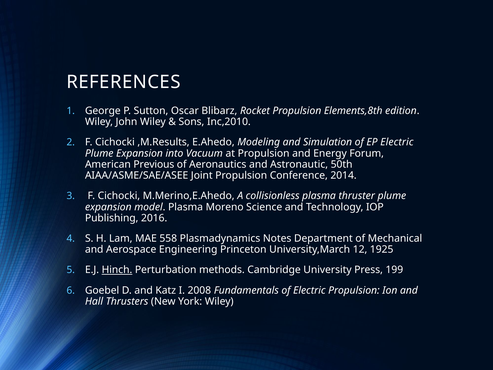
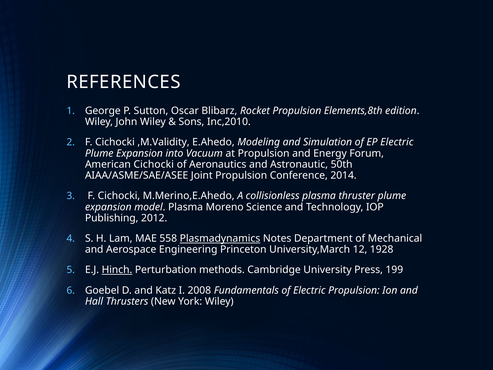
,M.Results: ,M.Results -> ,M.Validity
American Previous: Previous -> Cichocki
2016: 2016 -> 2012
Plasmadynamics underline: none -> present
1925: 1925 -> 1928
